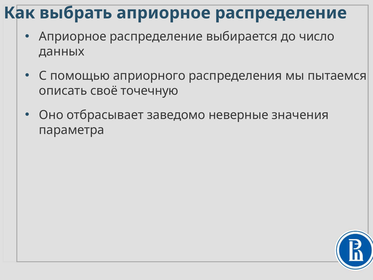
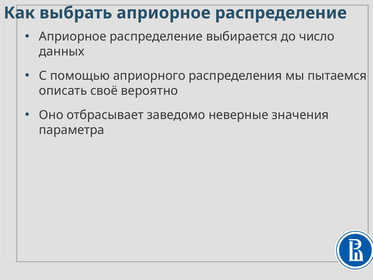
точечную: точечную -> вероятно
